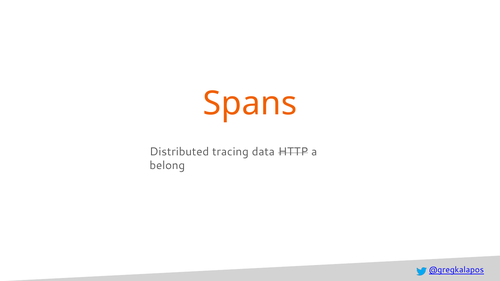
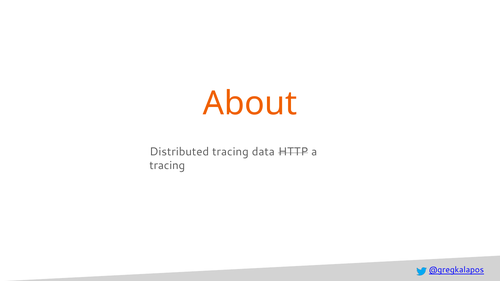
Spans: Spans -> About
belong at (167, 166): belong -> tracing
